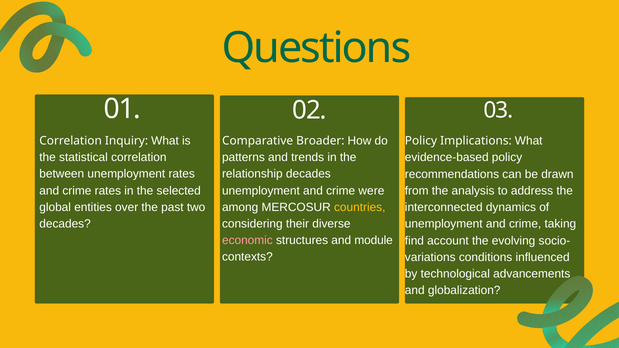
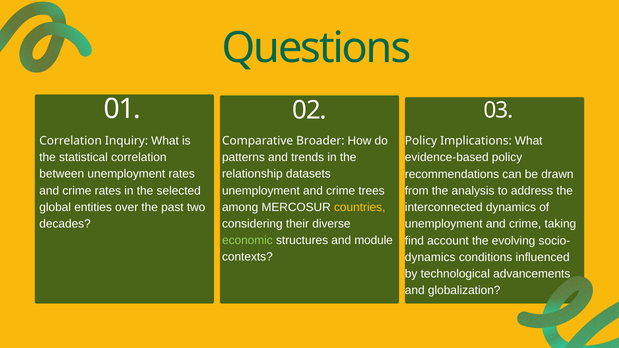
relationship decades: decades -> datasets
were: were -> trees
economic colour: pink -> light green
variations at (430, 257): variations -> dynamics
